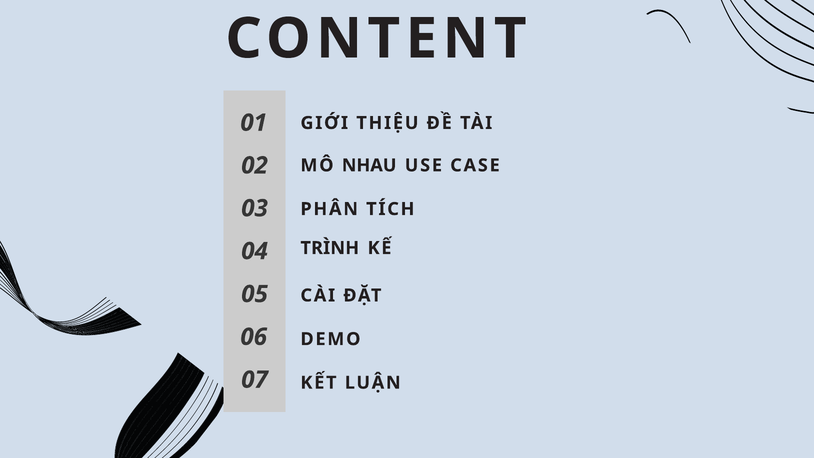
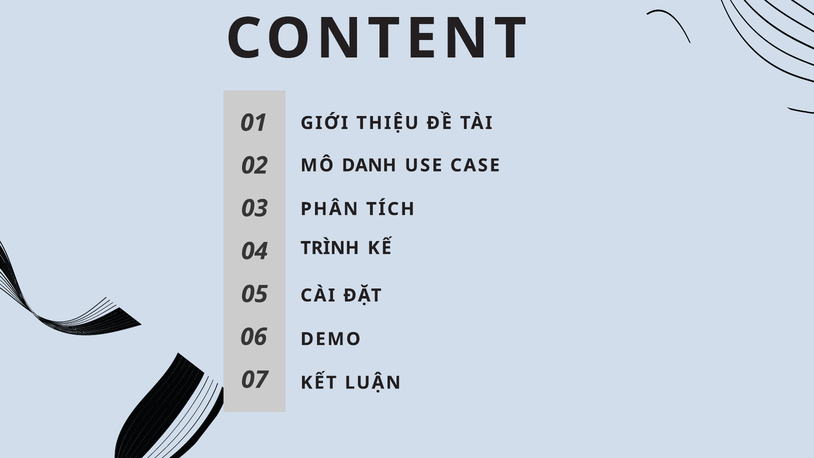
NHAU: NHAU -> DANH
